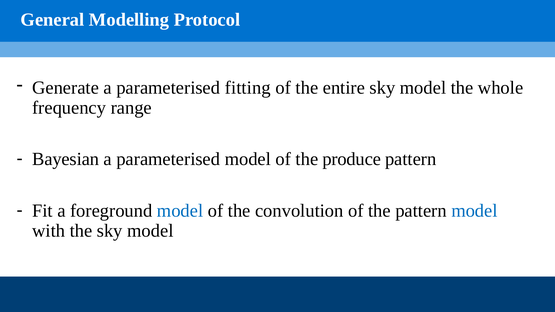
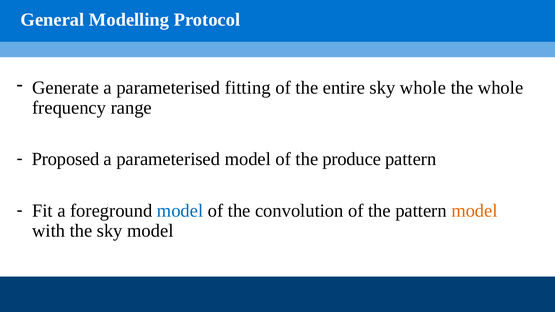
entire sky model: model -> whole
Bayesian: Bayesian -> Proposed
model at (474, 211) colour: blue -> orange
